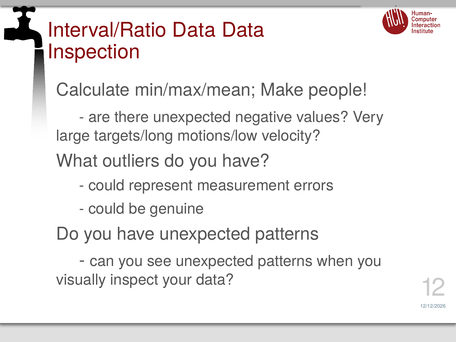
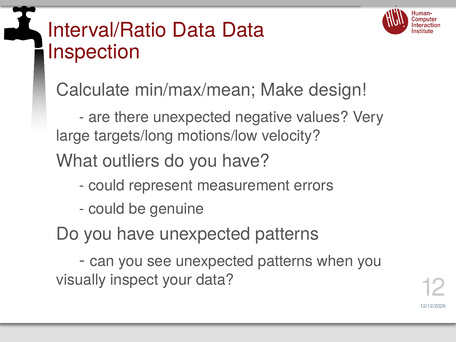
people: people -> design
